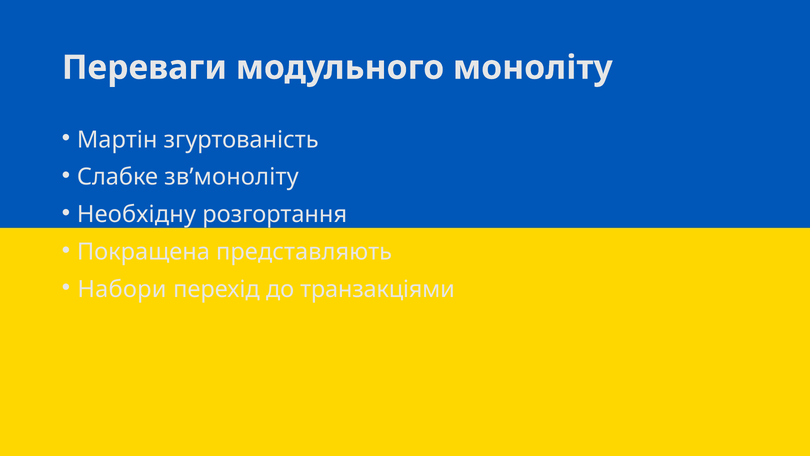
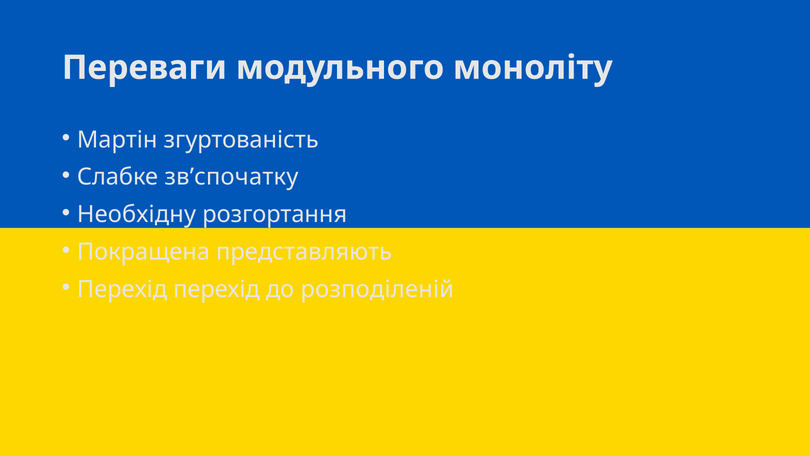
зв’моноліту: зв’моноліту -> зв’спочатку
Набори at (122, 289): Набори -> Перехід
транзакціями: транзакціями -> розподіленій
